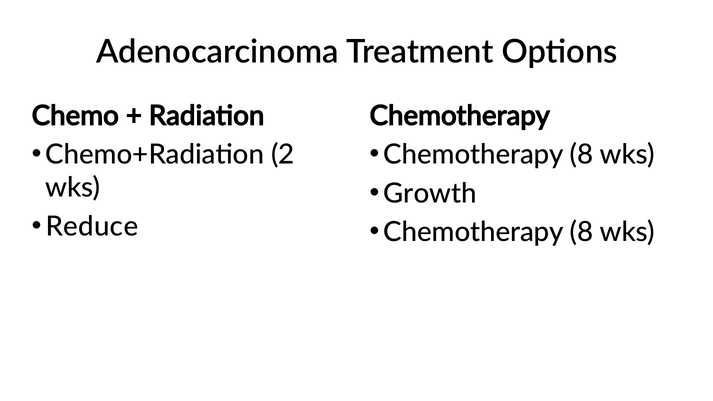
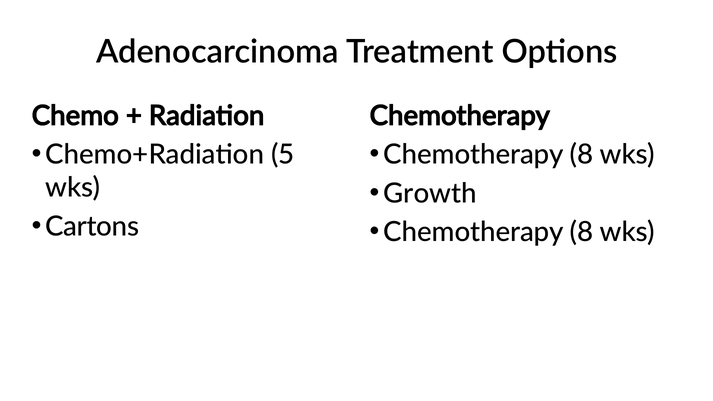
2: 2 -> 5
Reduce: Reduce -> Cartons
